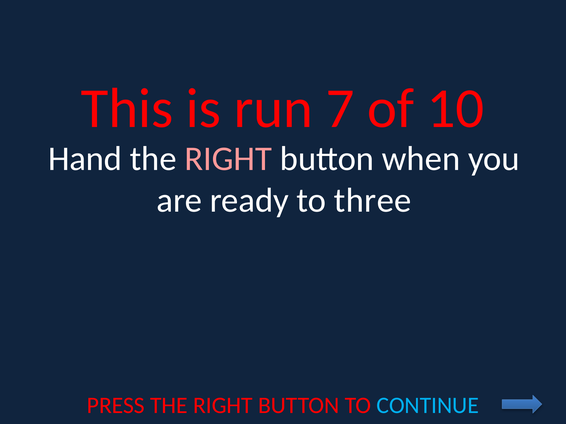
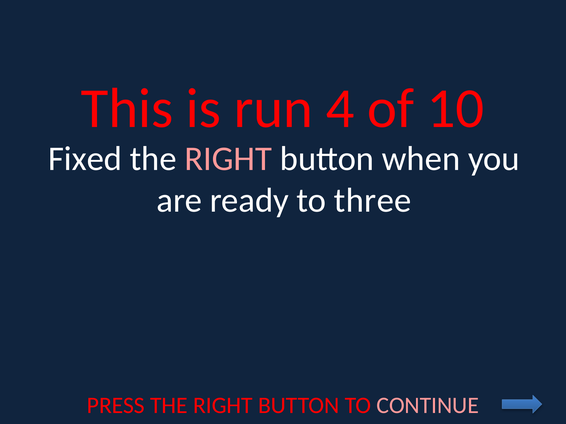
7: 7 -> 4
Hand: Hand -> Fixed
CONTINUE colour: light blue -> pink
